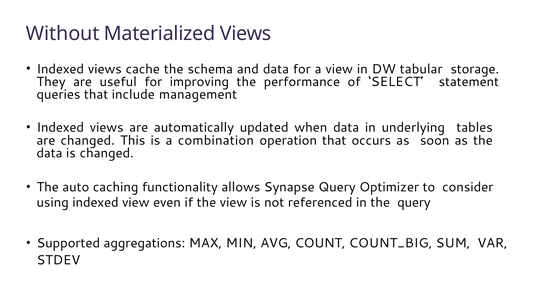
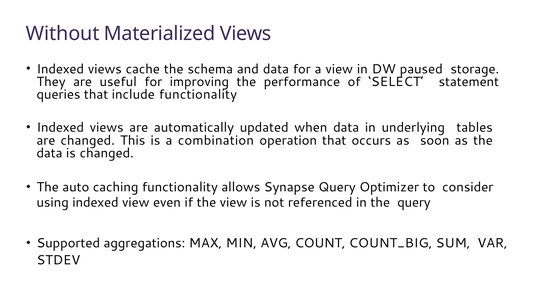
tabular: tabular -> paused
include management: management -> functionality
